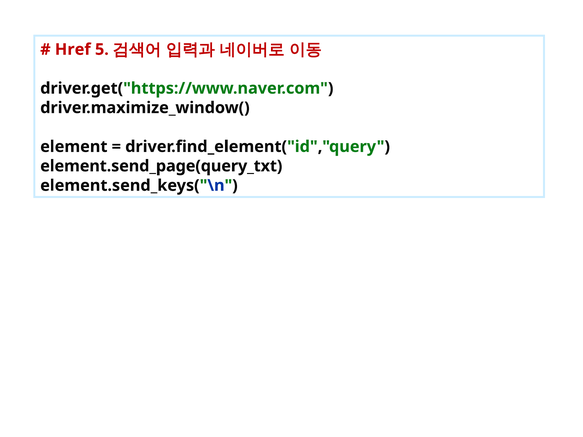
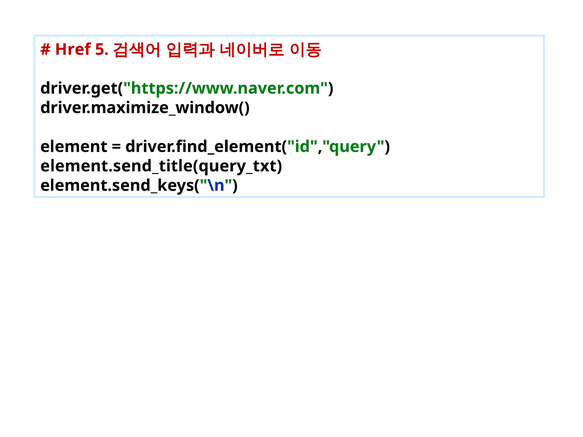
element.send_page(query_txt: element.send_page(query_txt -> element.send_title(query_txt
